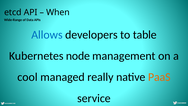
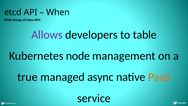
Allows colour: blue -> purple
cool: cool -> true
really: really -> async
